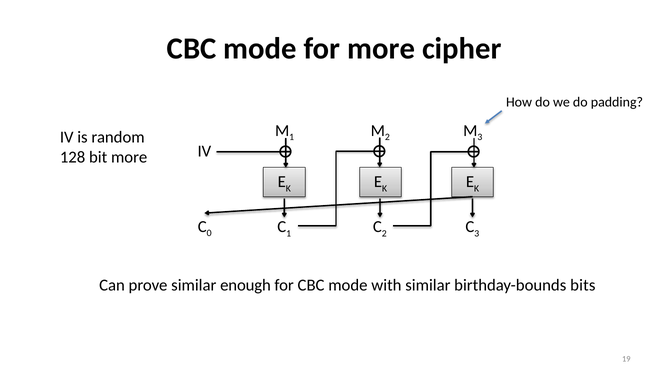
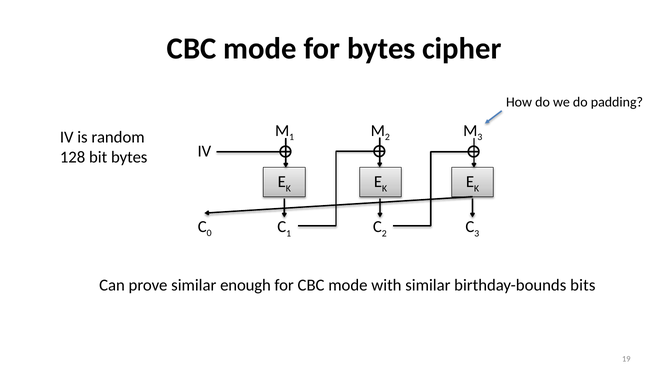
for more: more -> bytes
bit more: more -> bytes
